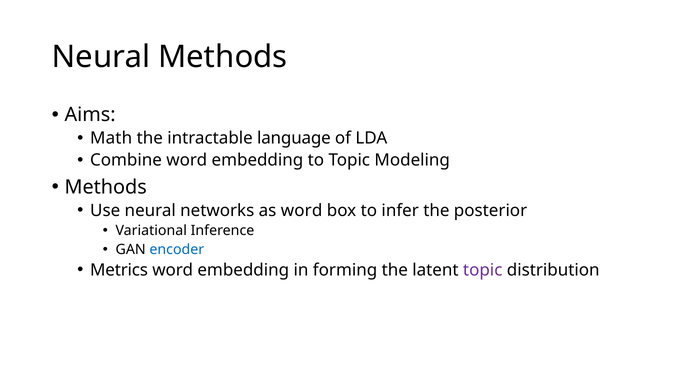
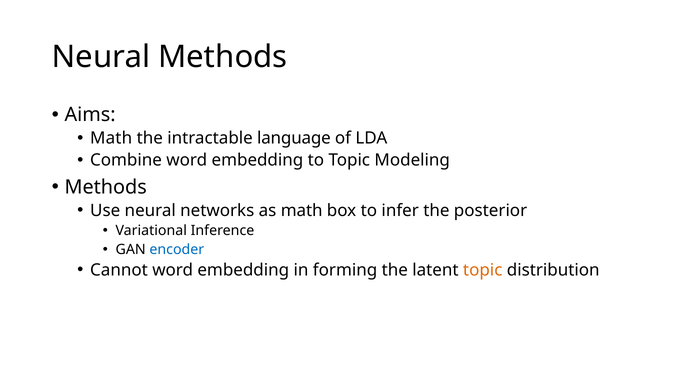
as word: word -> math
Metrics: Metrics -> Cannot
topic at (483, 270) colour: purple -> orange
